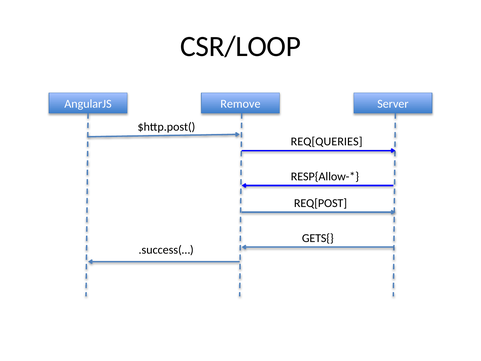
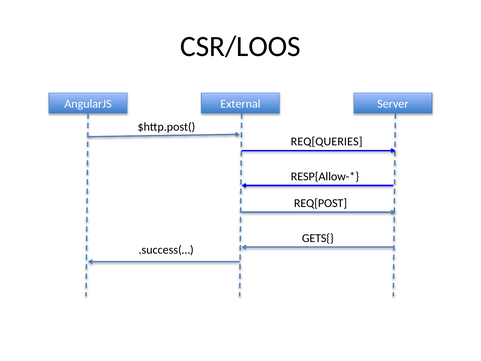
CSR/LOOP: CSR/LOOP -> CSR/LOOS
Remove: Remove -> External
